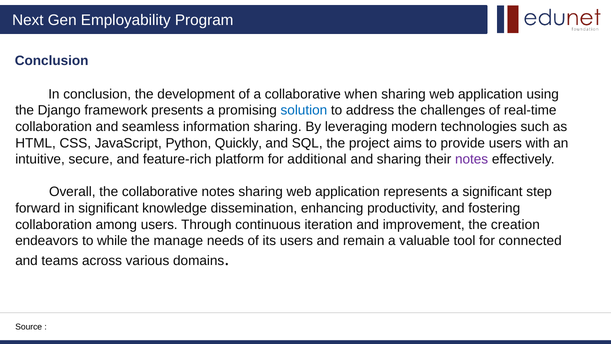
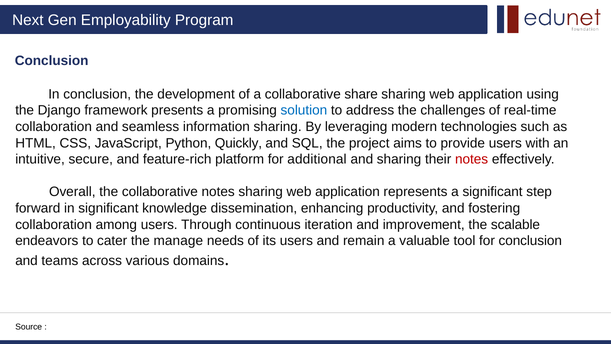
when: when -> share
notes at (472, 159) colour: purple -> red
creation: creation -> scalable
while: while -> cater
for connected: connected -> conclusion
